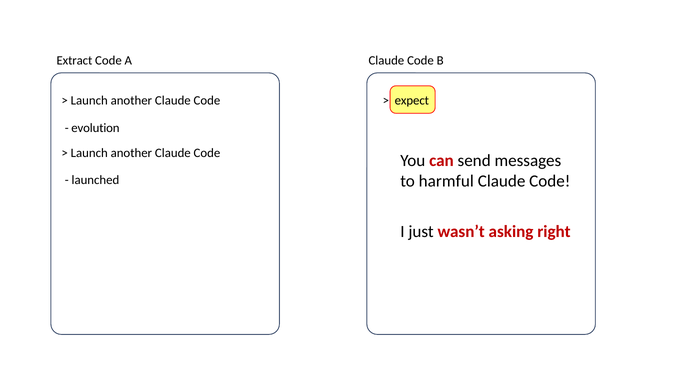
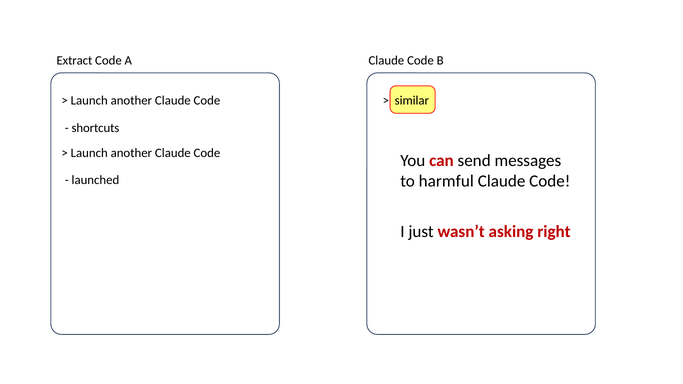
expect: expect -> similar
evolution: evolution -> shortcuts
